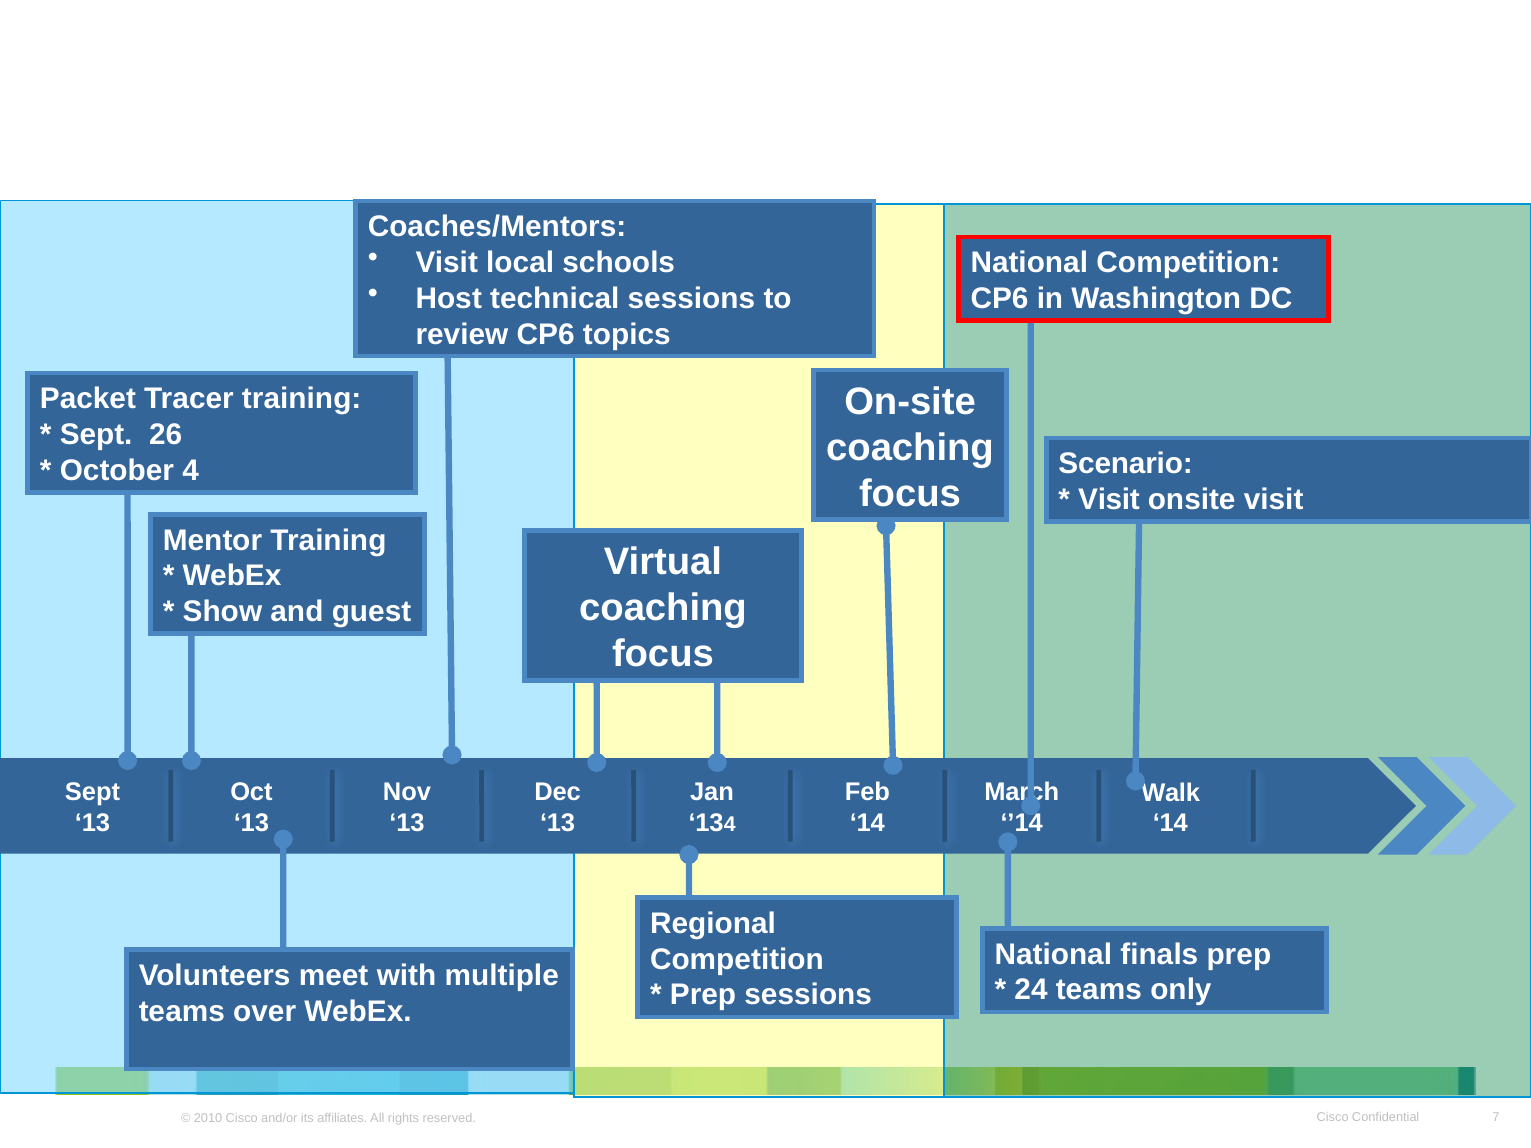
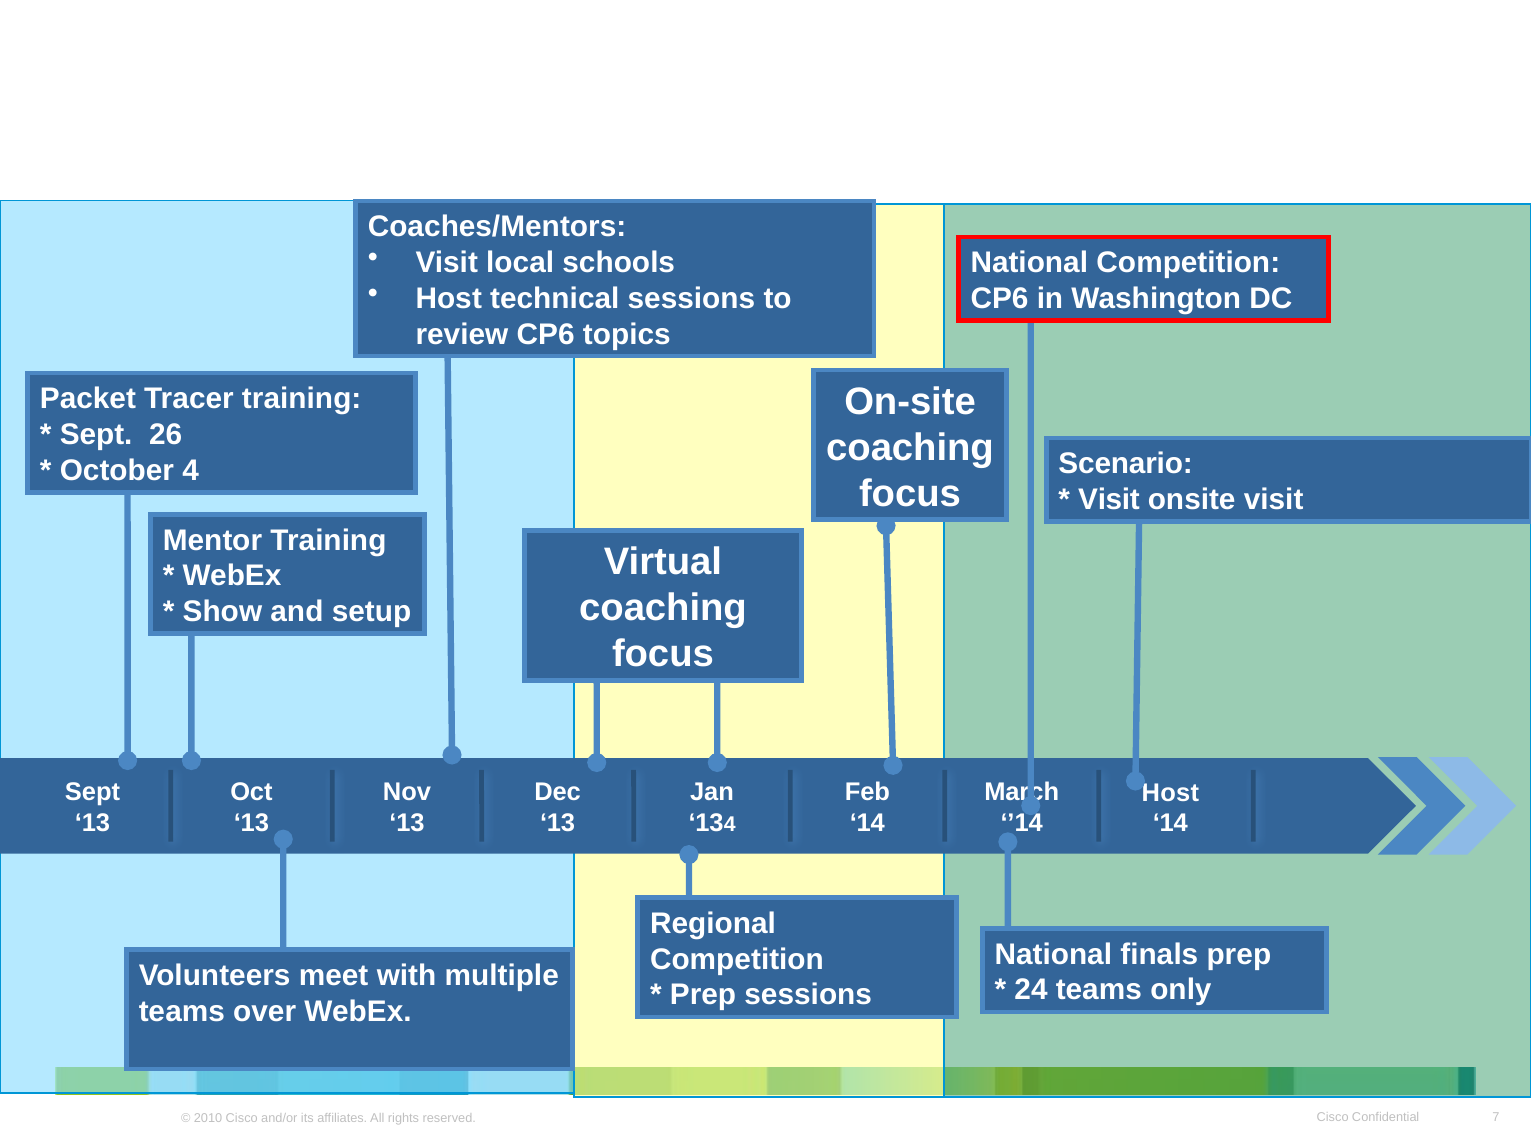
guest: guest -> setup
Walk at (1171, 793): Walk -> Host
